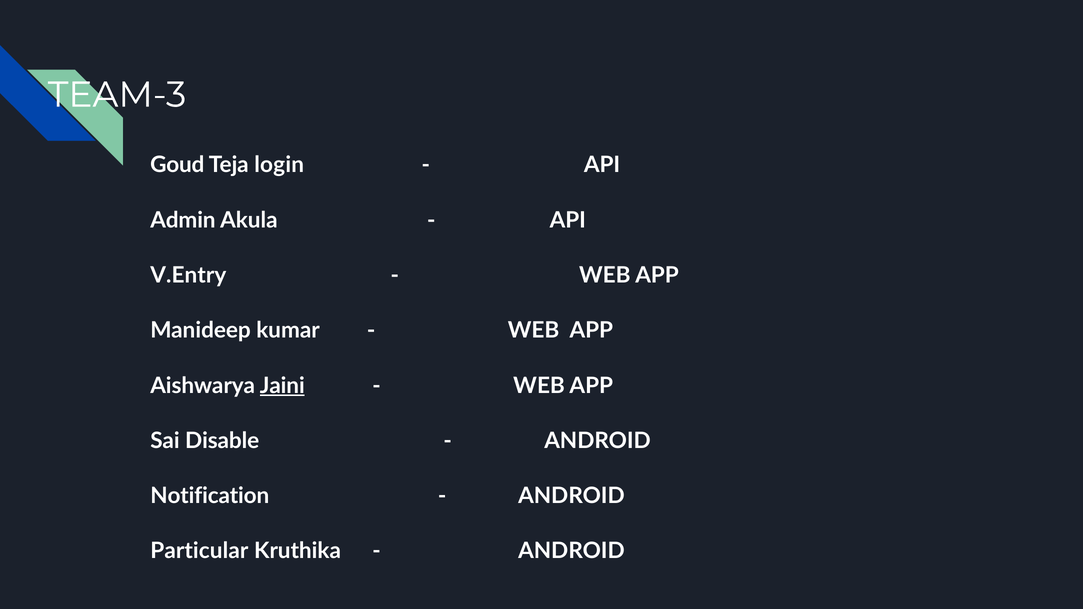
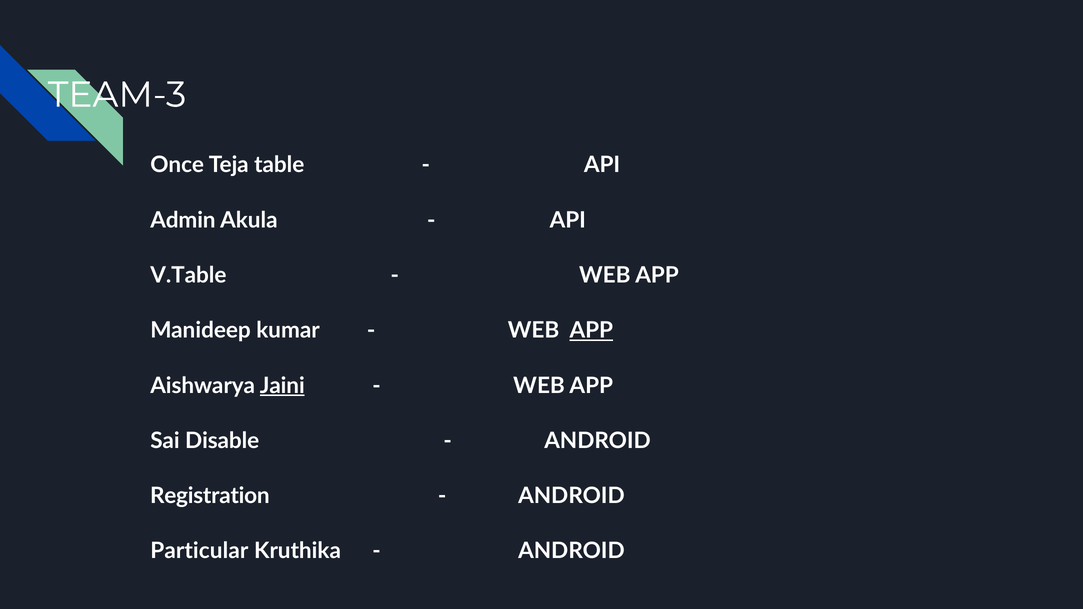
Goud: Goud -> Once
login: login -> table
V.Entry: V.Entry -> V.Table
APP at (591, 331) underline: none -> present
Notification: Notification -> Registration
